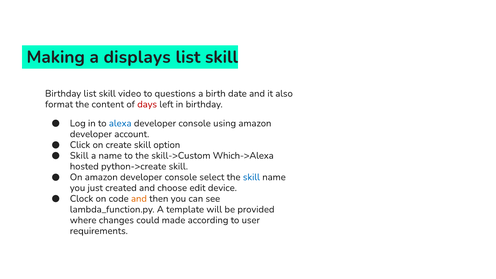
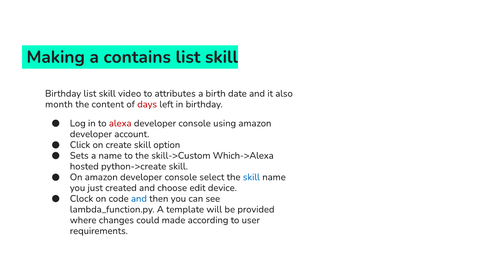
displays: displays -> contains
questions: questions -> attributes
format: format -> month
alexa colour: blue -> red
Skill at (79, 156): Skill -> Sets
and at (139, 199) colour: orange -> blue
